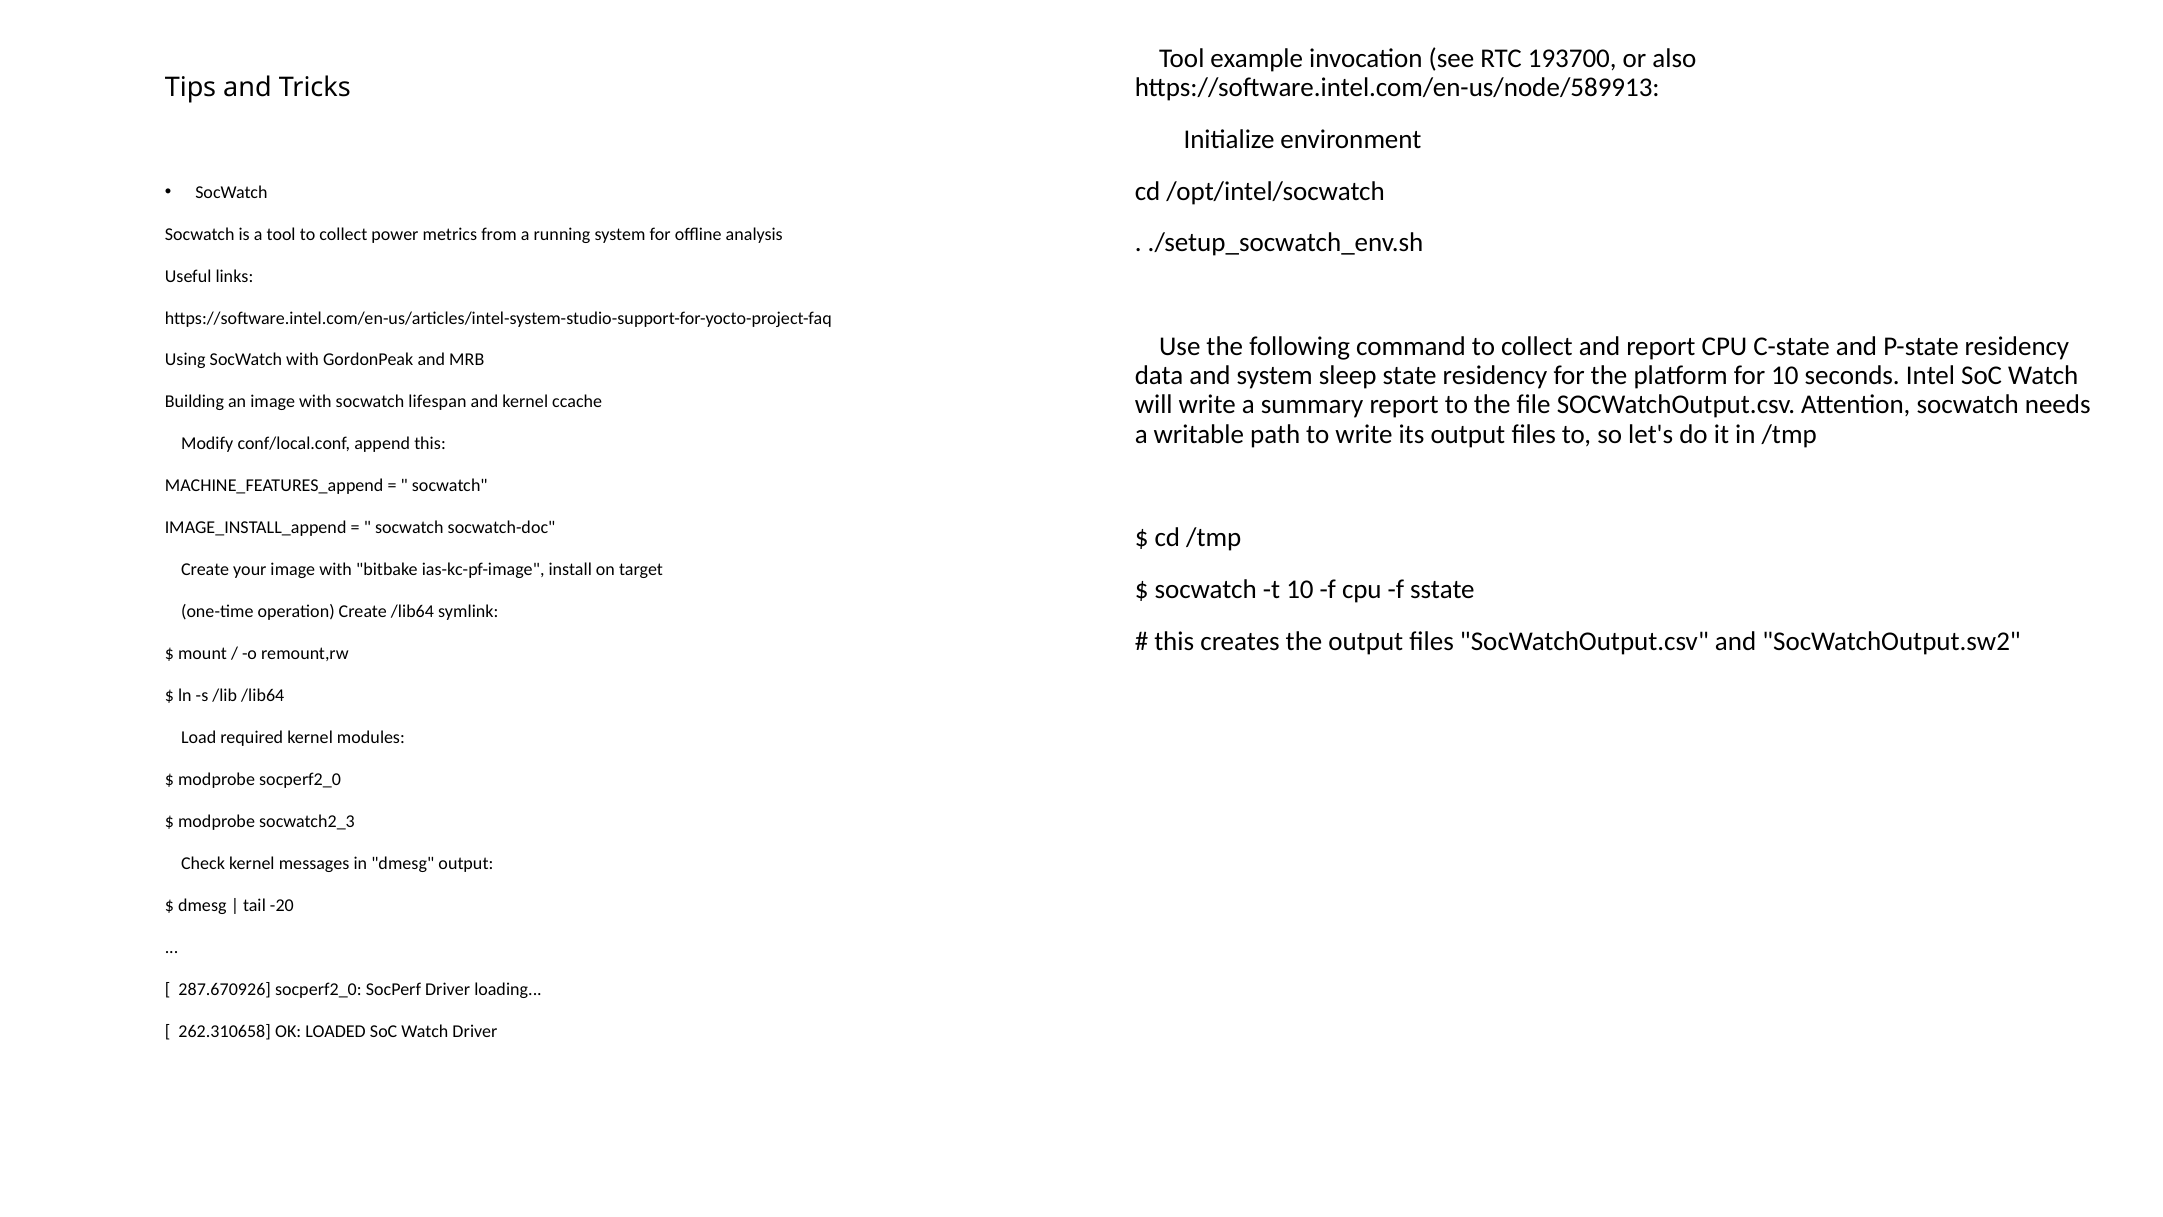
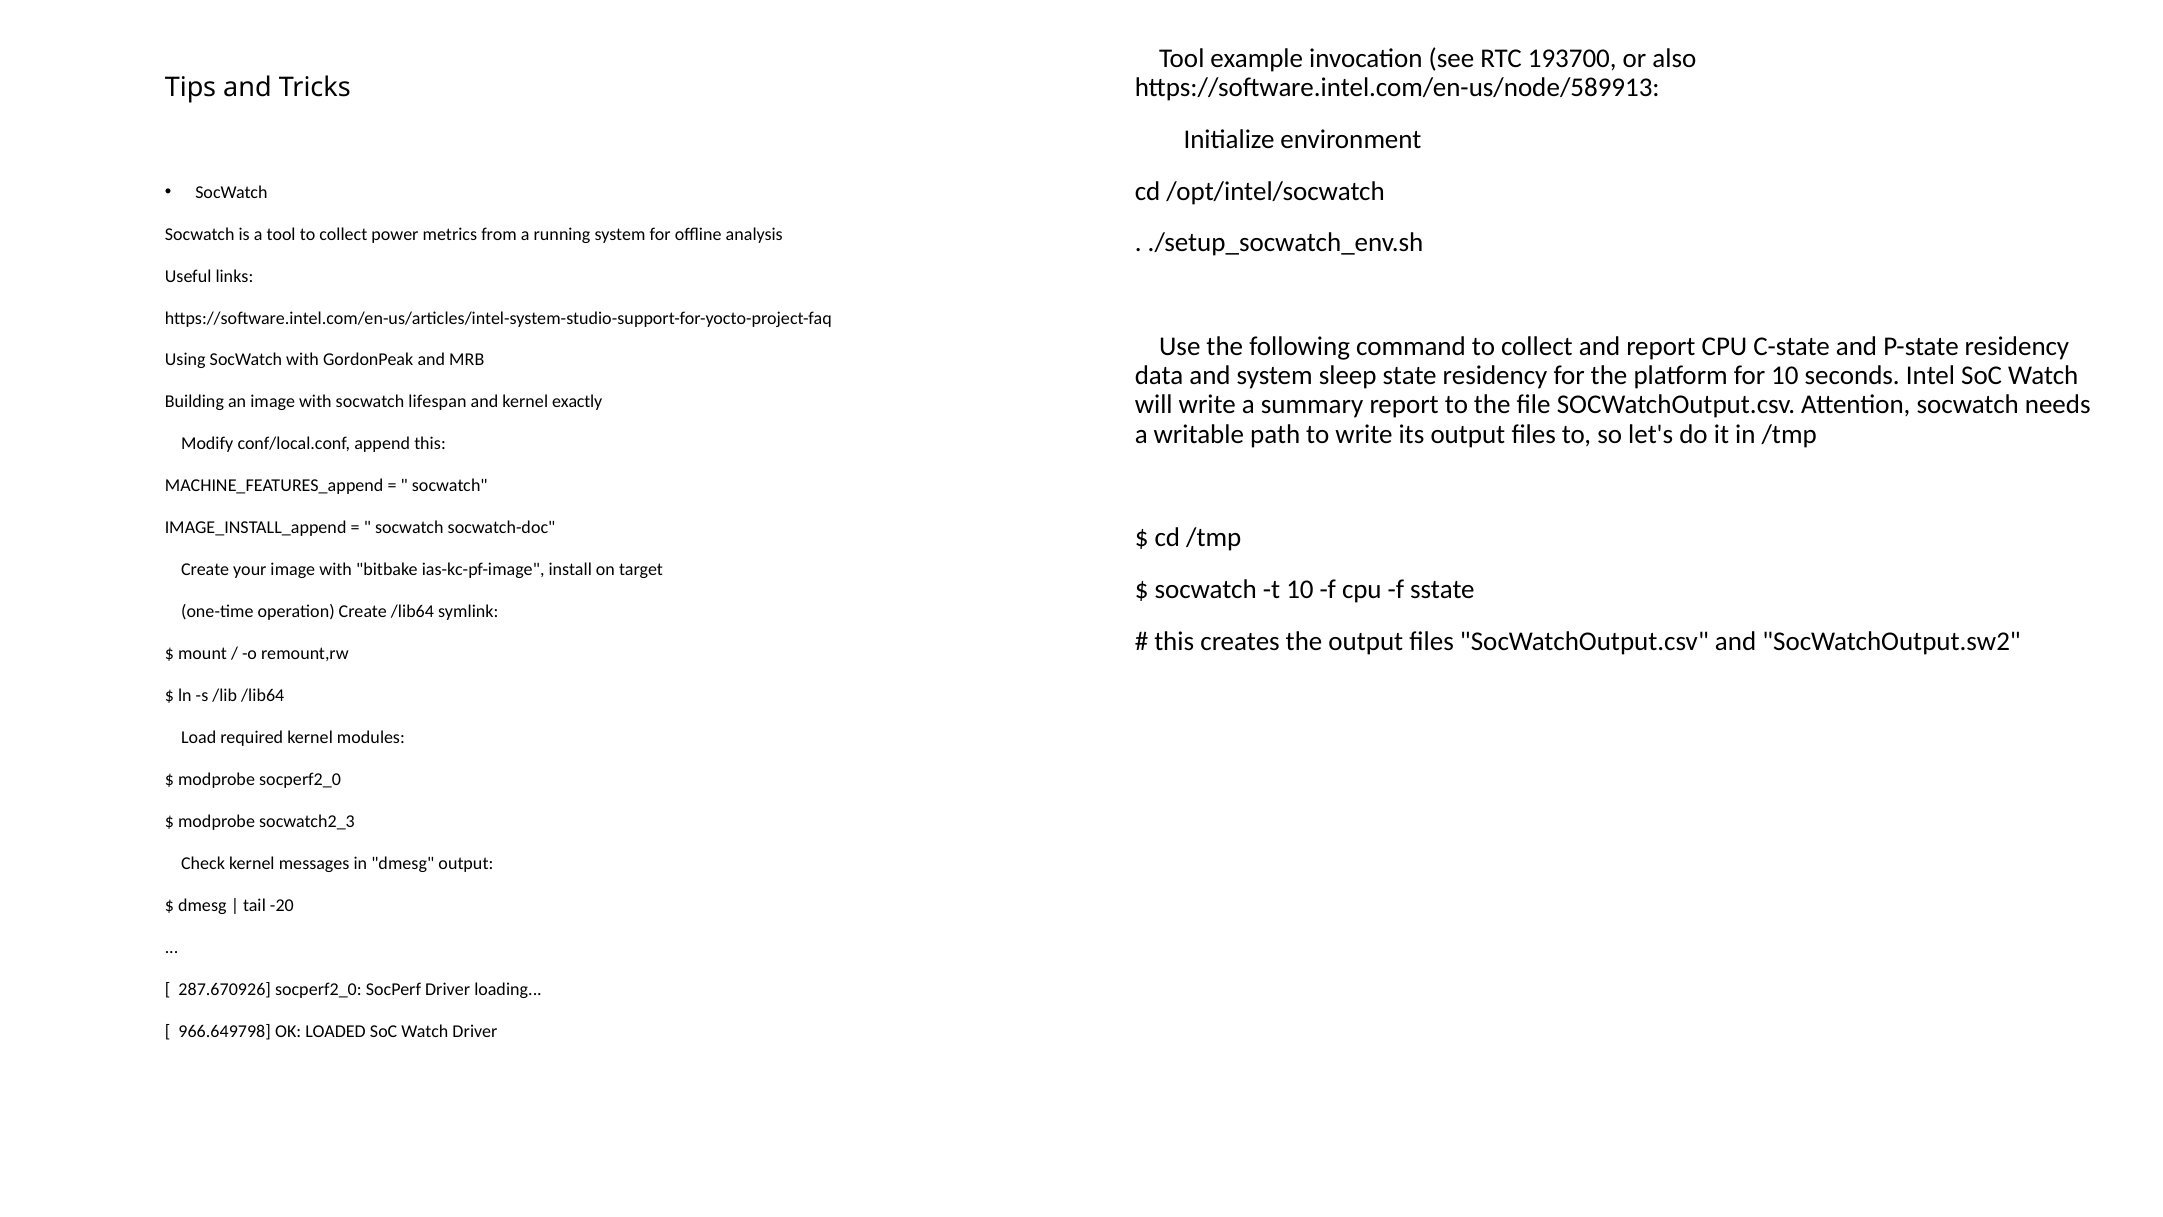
ccache: ccache -> exactly
262.310658: 262.310658 -> 966.649798
